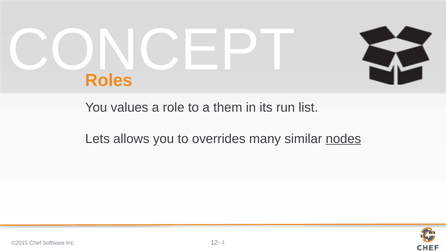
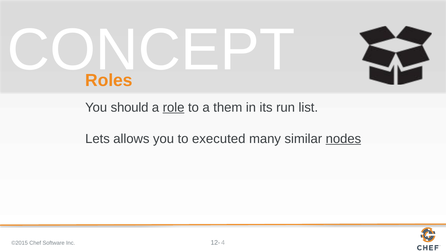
values: values -> should
role underline: none -> present
overrides: overrides -> executed
